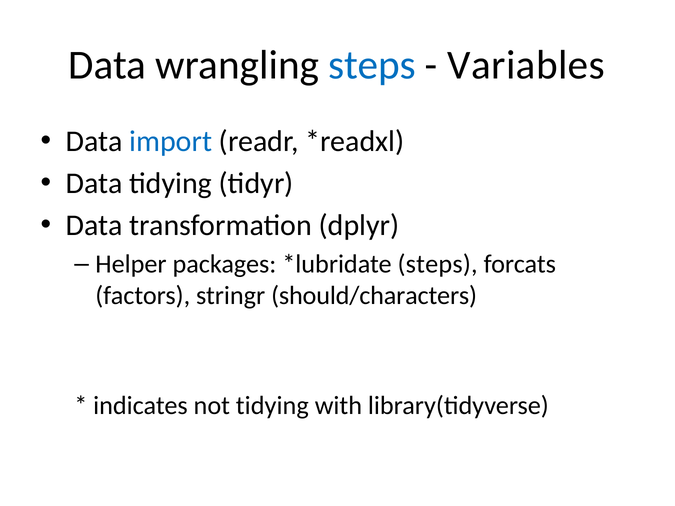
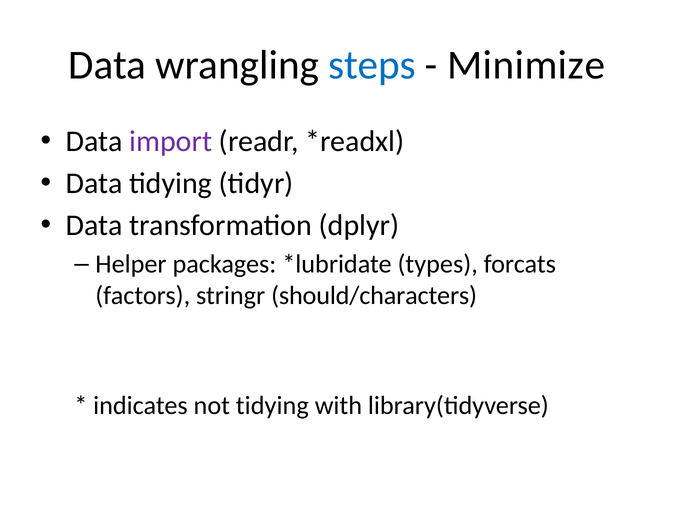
Variables: Variables -> Minimize
import colour: blue -> purple
steps at (438, 264): steps -> types
